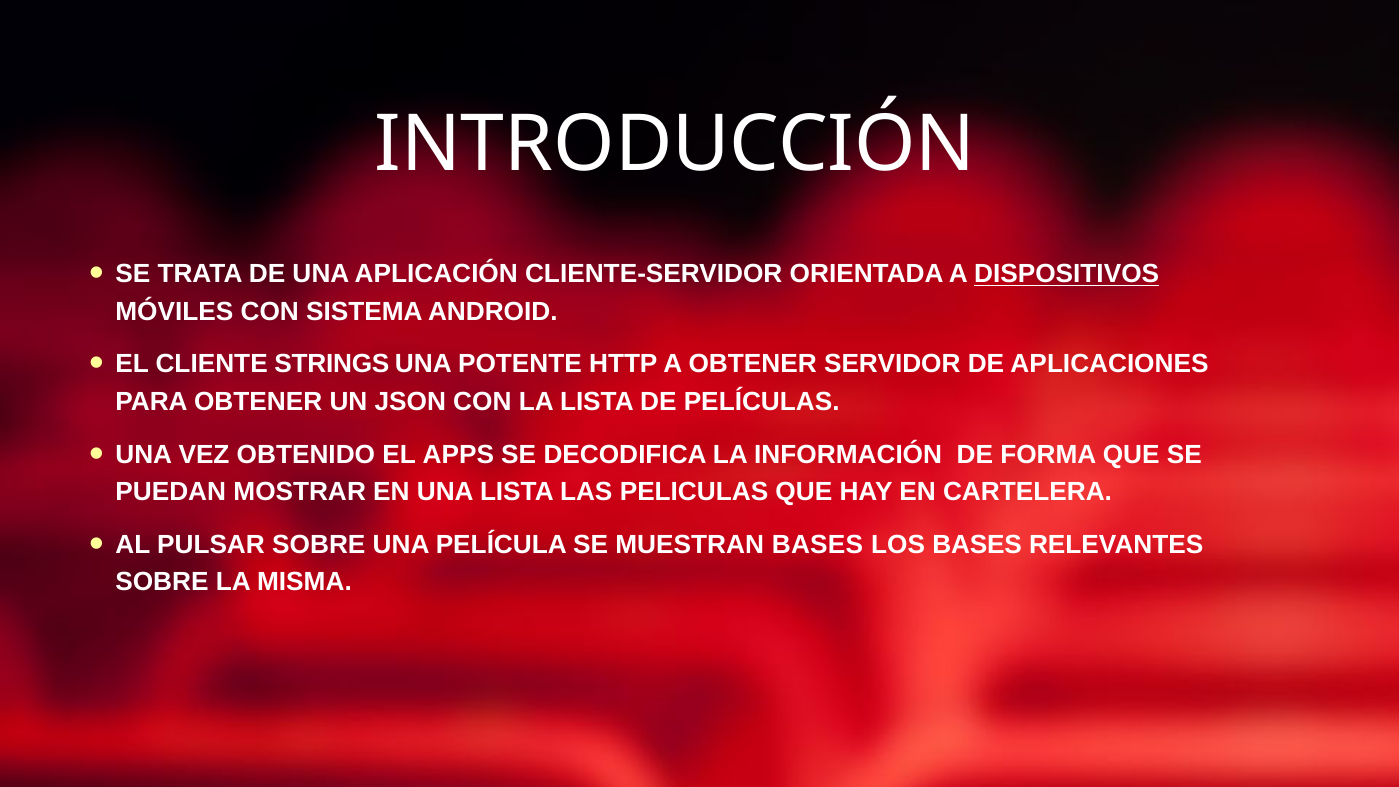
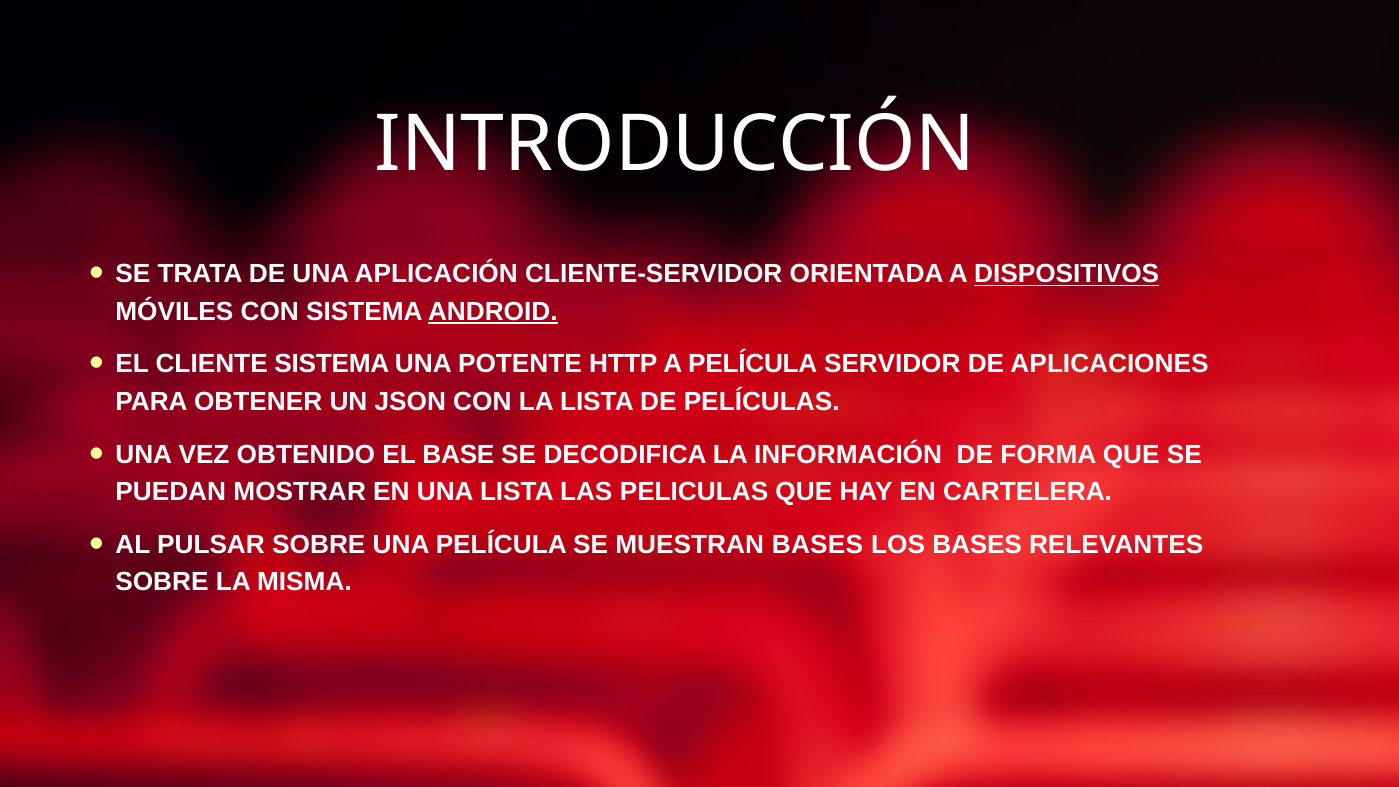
ANDROID underline: none -> present
CLIENTE STRINGS: STRINGS -> SISTEMA
A OBTENER: OBTENER -> PELÍCULA
APPS: APPS -> BASE
